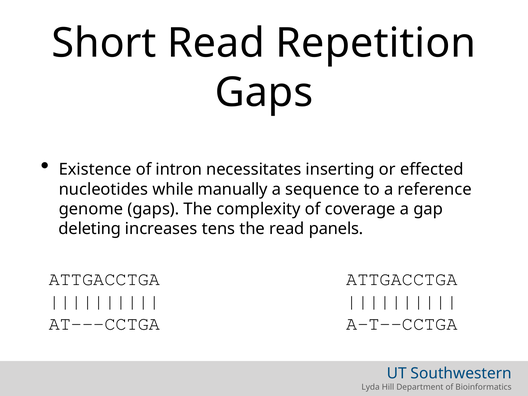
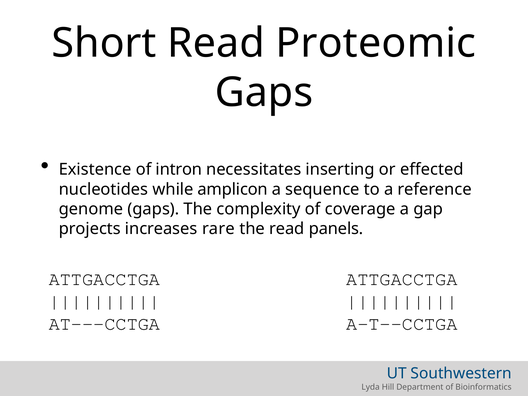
Repetition: Repetition -> Proteomic
manually: manually -> amplicon
deleting: deleting -> projects
tens: tens -> rare
